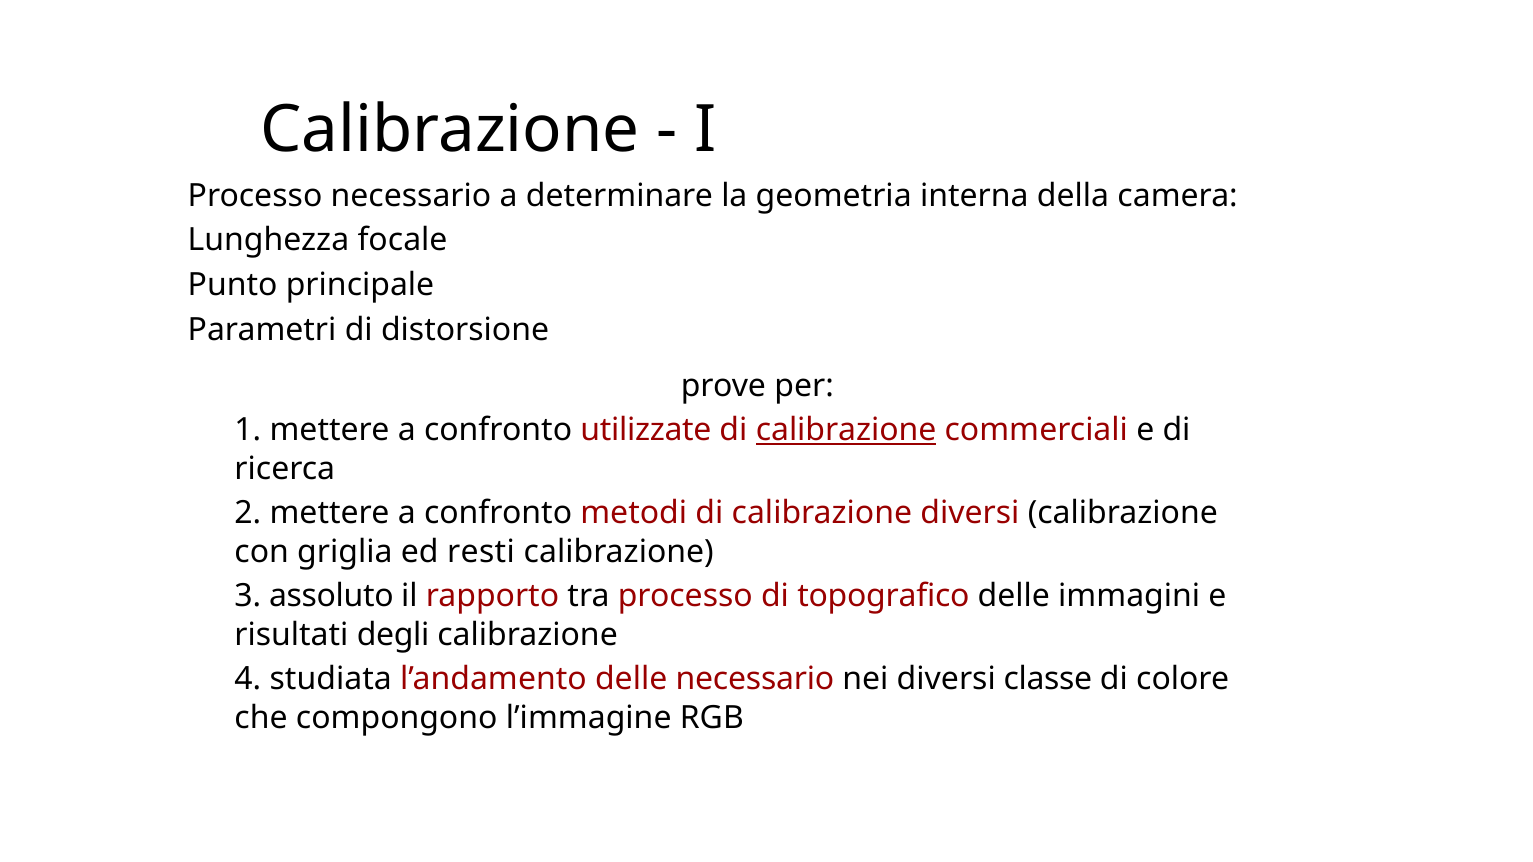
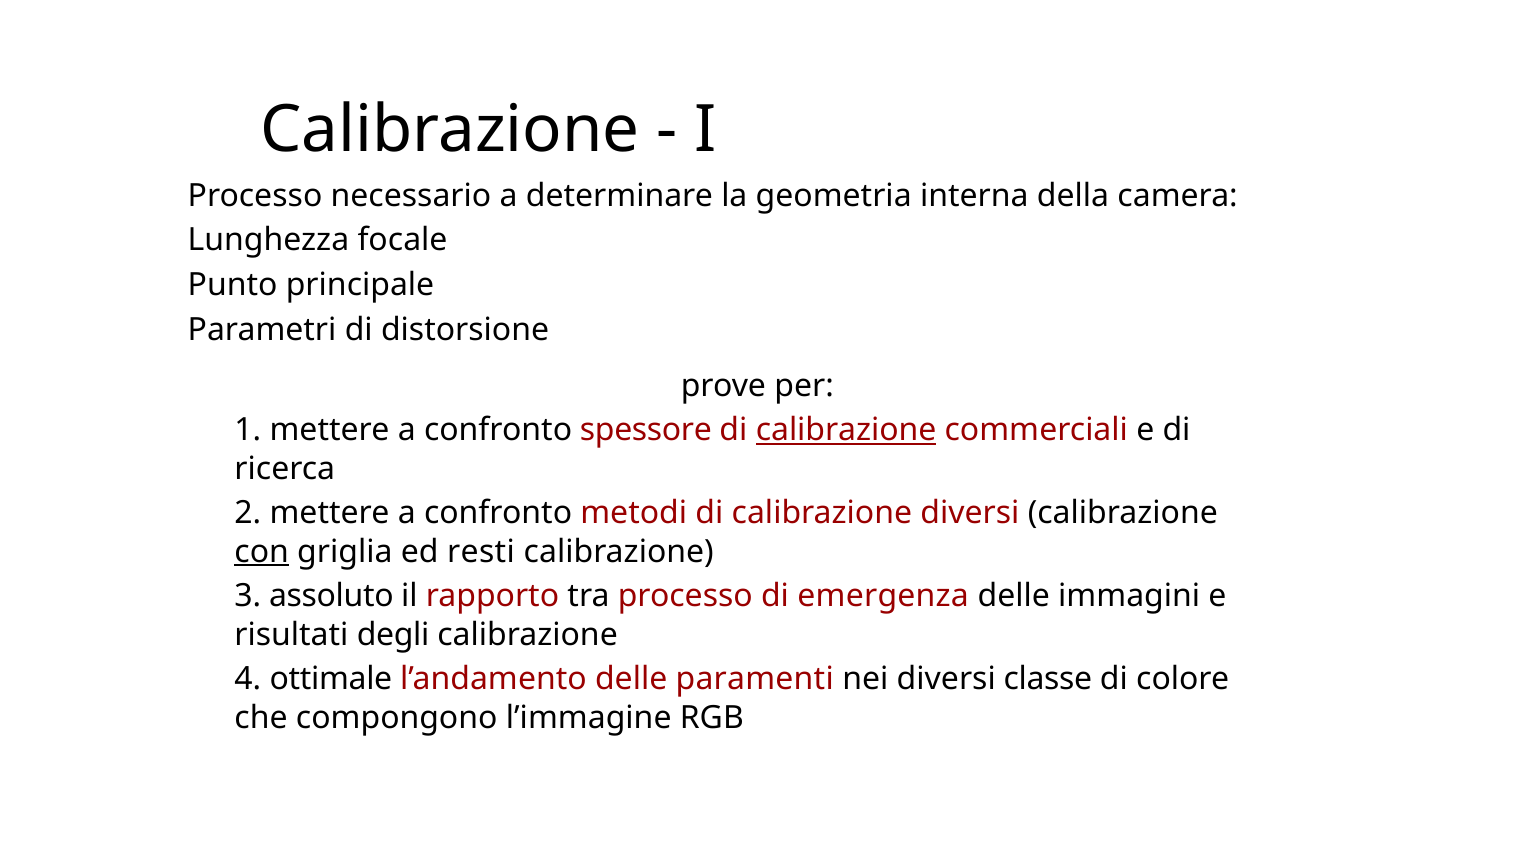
utilizzate: utilizzate -> spessore
con underline: none -> present
topografico: topografico -> emergenza
studiata: studiata -> ottimale
delle necessario: necessario -> paramenti
